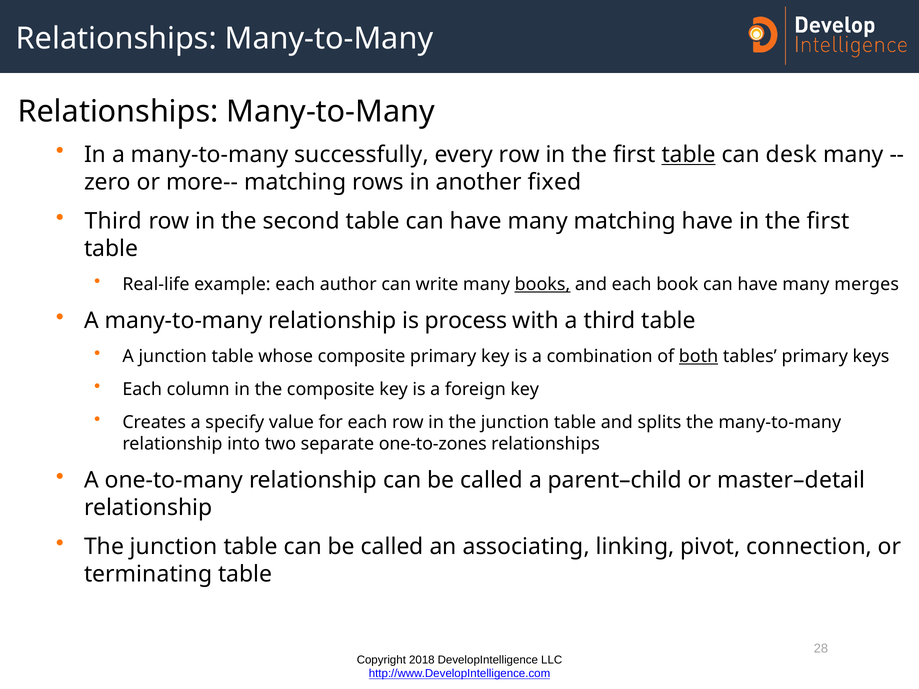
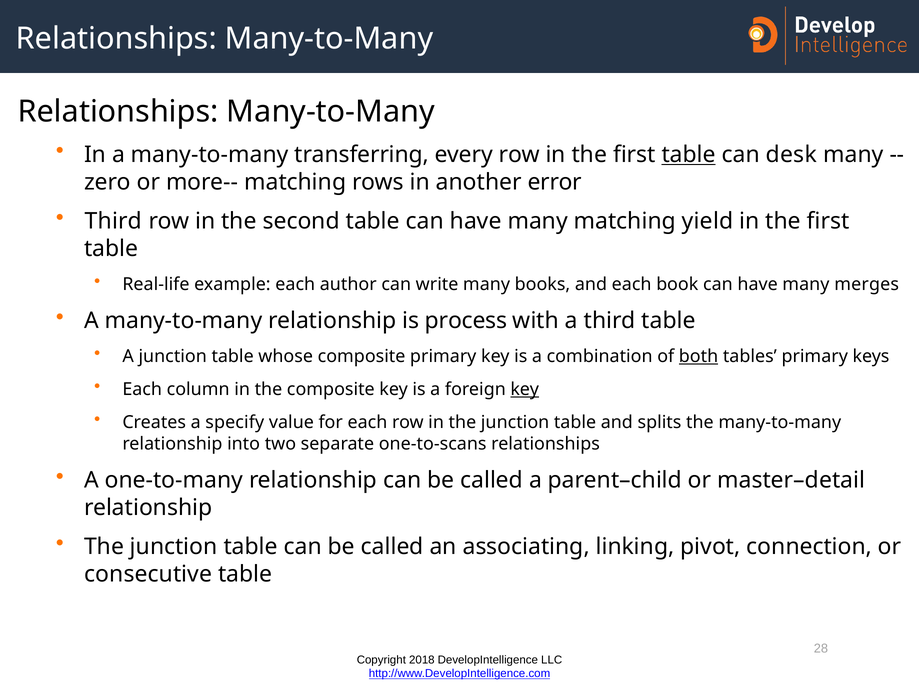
successfully: successfully -> transferring
fixed: fixed -> error
matching have: have -> yield
books underline: present -> none
key at (525, 390) underline: none -> present
one-to-zones: one-to-zones -> one-to-scans
terminating: terminating -> consecutive
